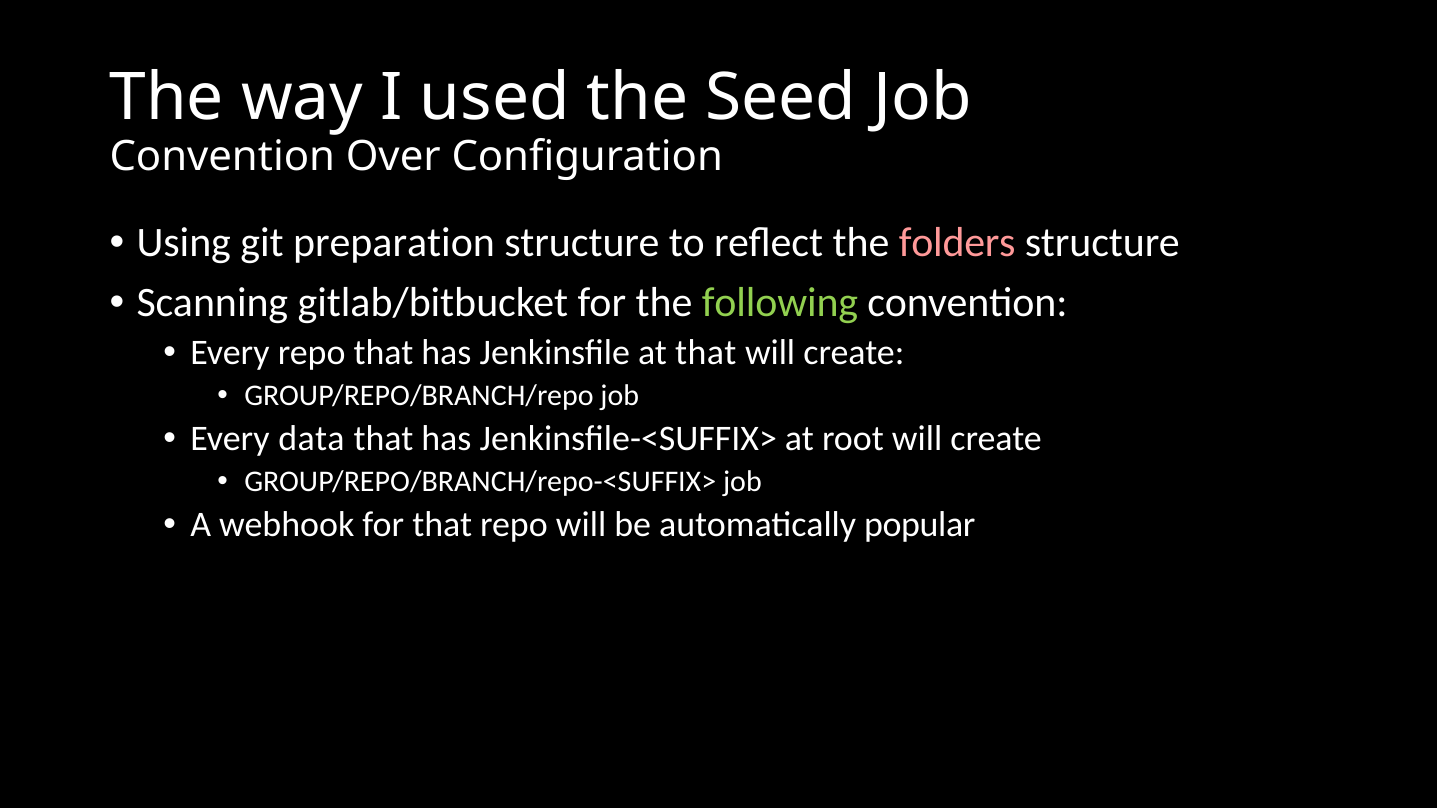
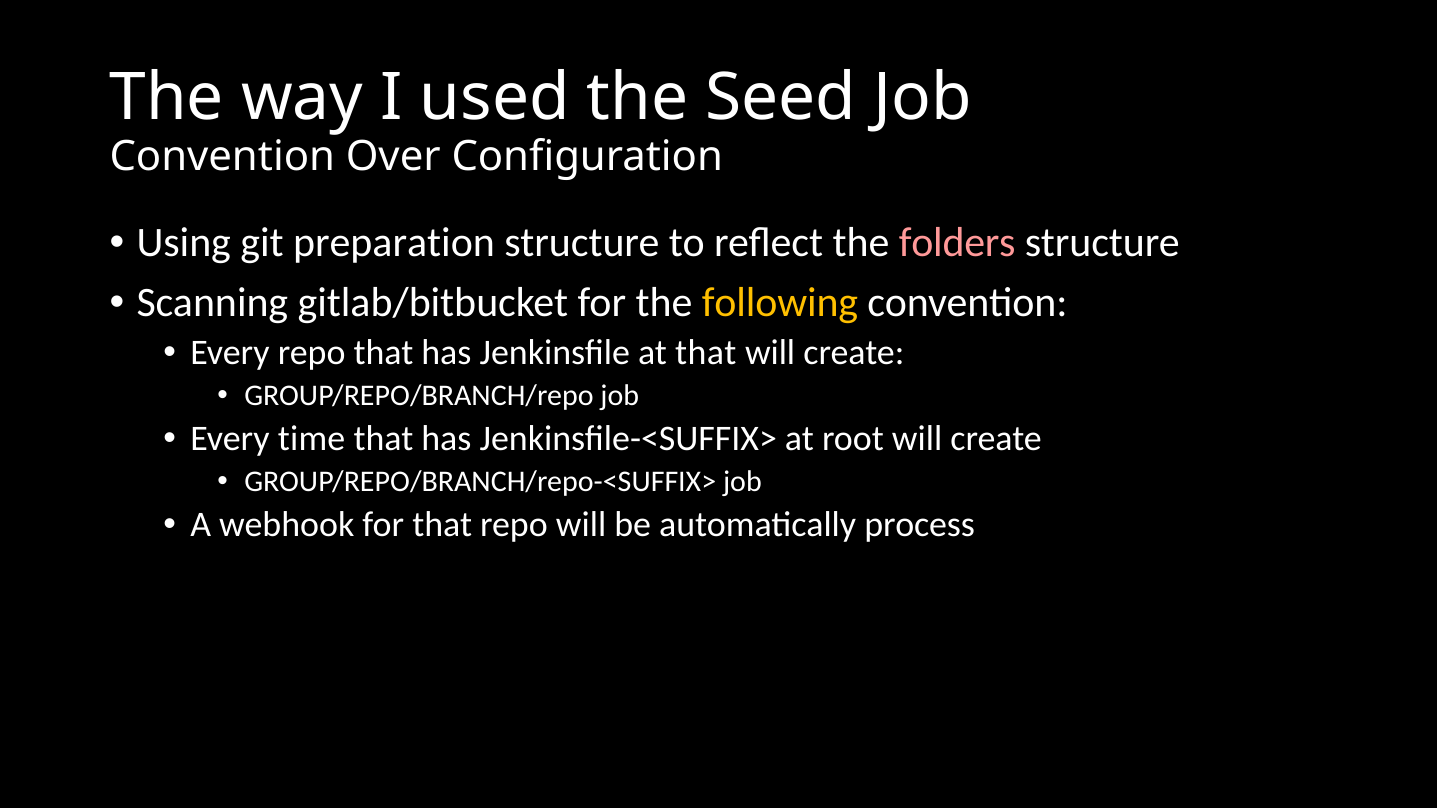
following colour: light green -> yellow
data: data -> time
popular: popular -> process
